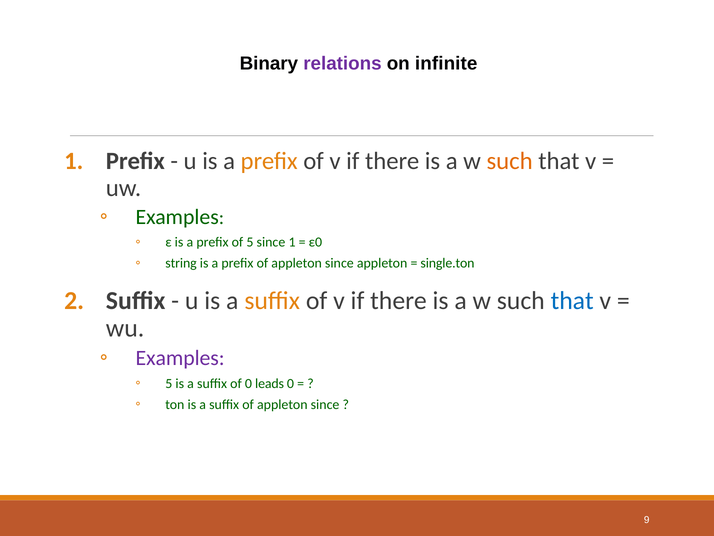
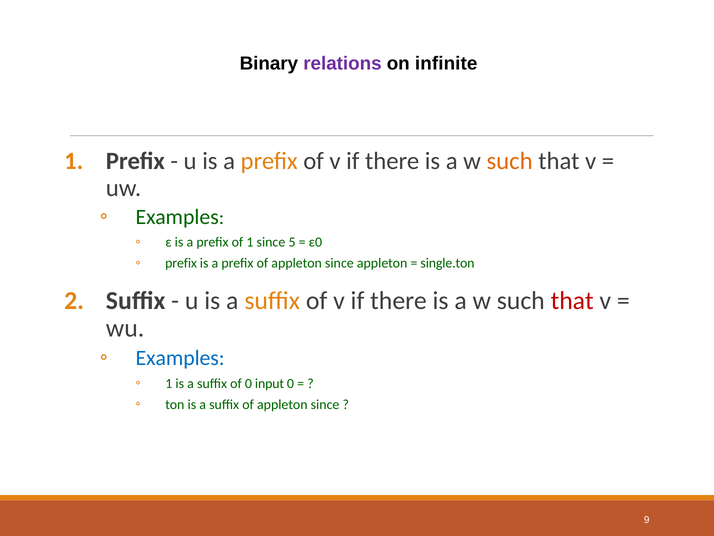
of 5: 5 -> 1
since 1: 1 -> 5
string at (181, 263): string -> prefix
that at (572, 300) colour: blue -> red
Examples at (180, 358) colour: purple -> blue
5 at (169, 383): 5 -> 1
leads: leads -> input
